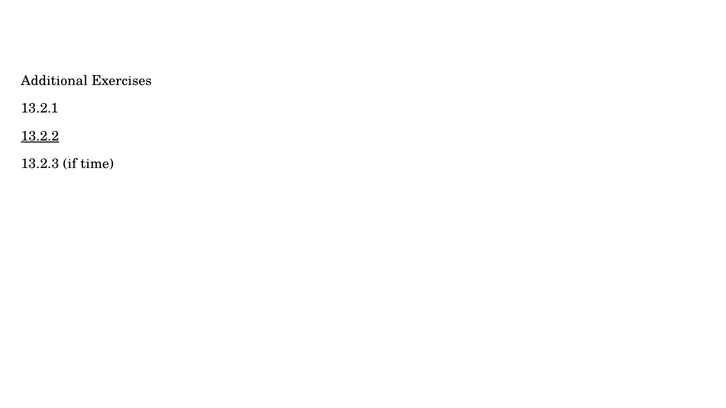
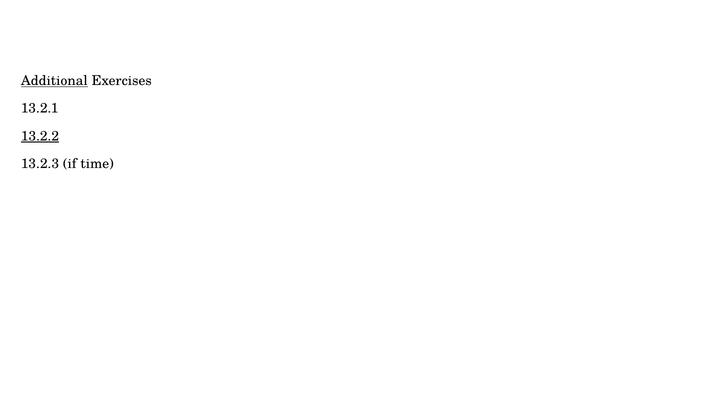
Additional underline: none -> present
